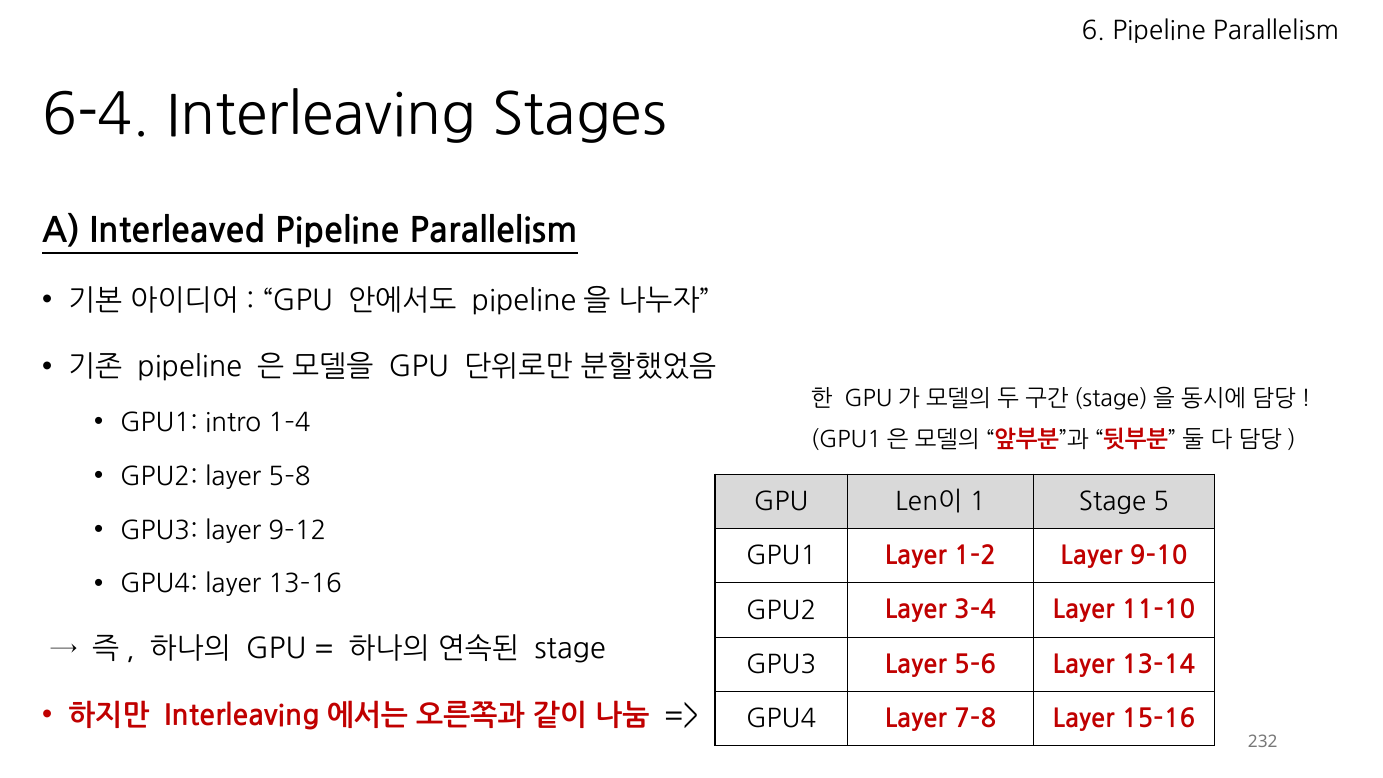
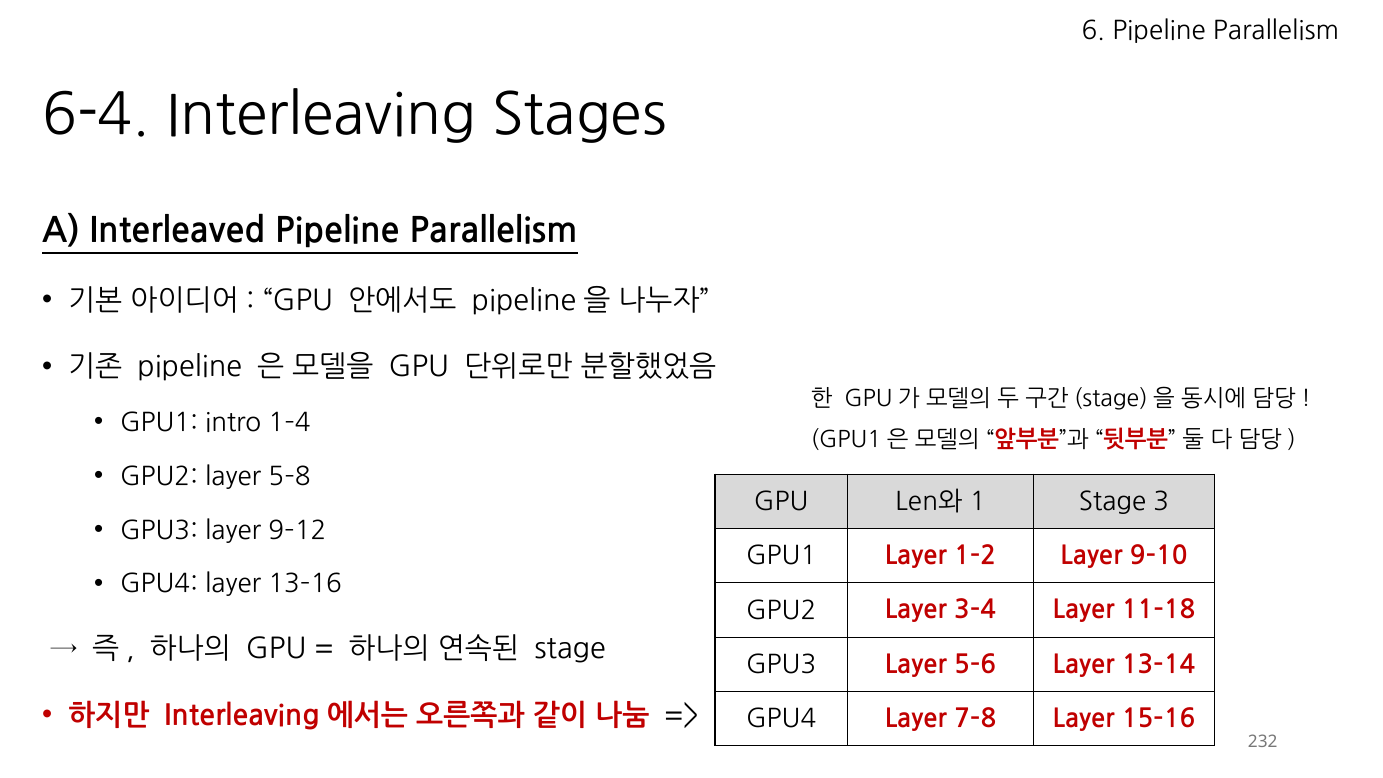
Len이: Len이 -> Len와
5: 5 -> 3
11–10: 11–10 -> 11–18
